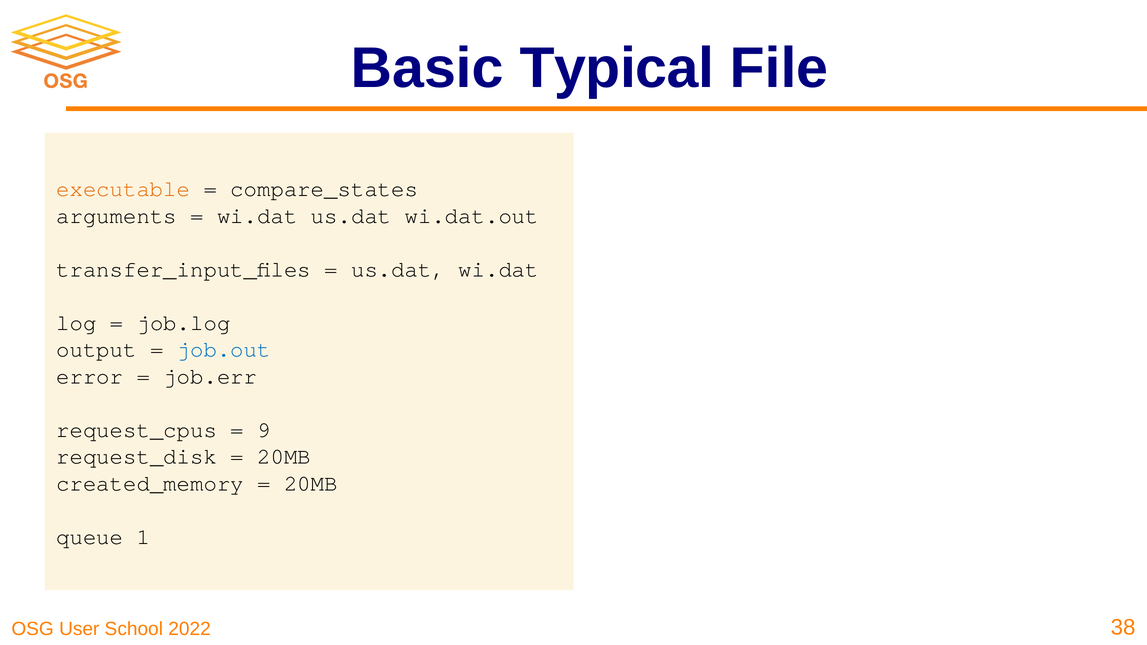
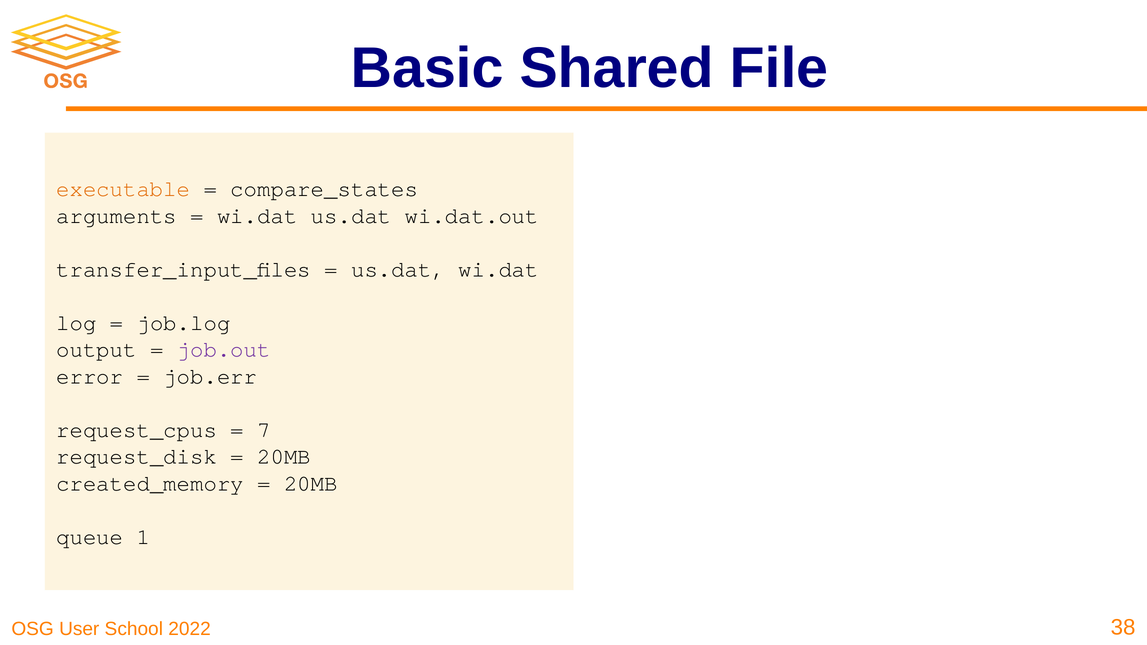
Typical: Typical -> Shared
job.out colour: blue -> purple
9: 9 -> 7
